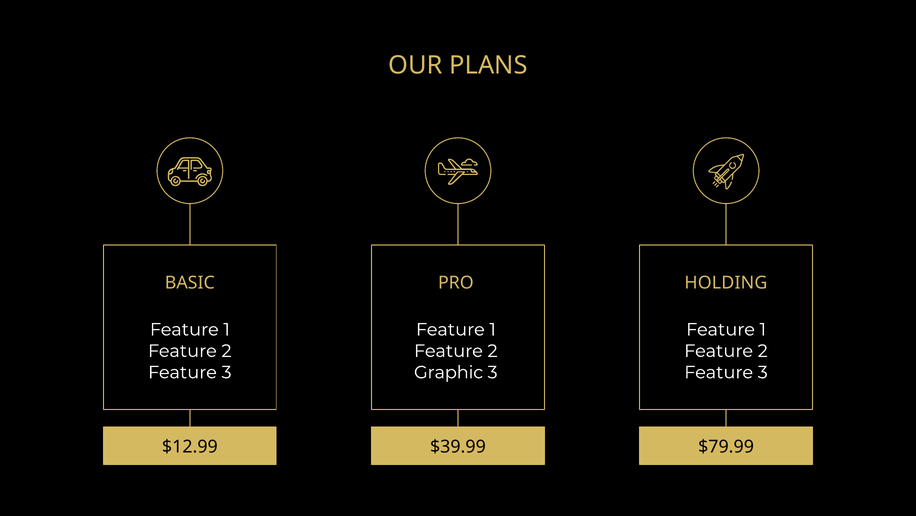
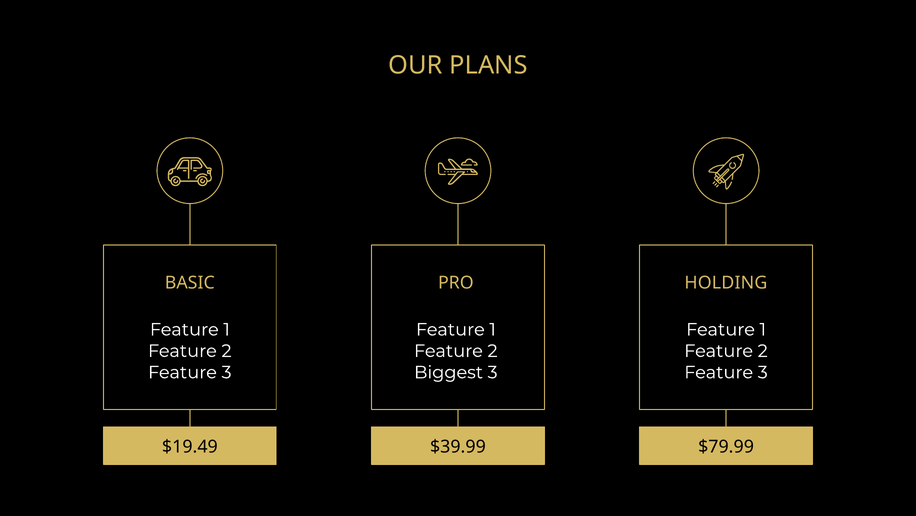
Graphic: Graphic -> Biggest
$12.99: $12.99 -> $19.49
